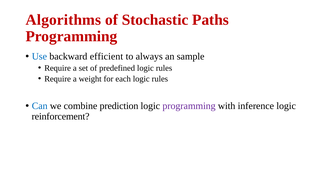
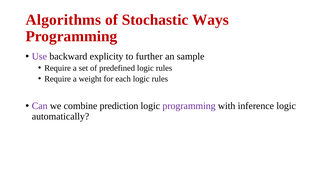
Paths: Paths -> Ways
Use colour: blue -> purple
efficient: efficient -> explicity
always: always -> further
Can colour: blue -> purple
reinforcement: reinforcement -> automatically
